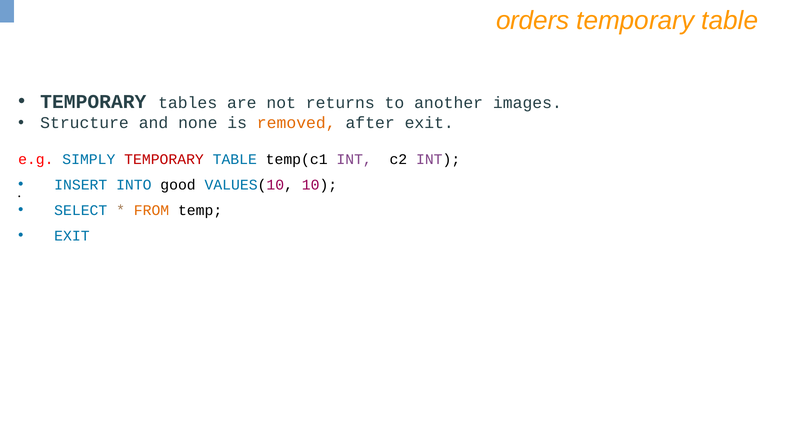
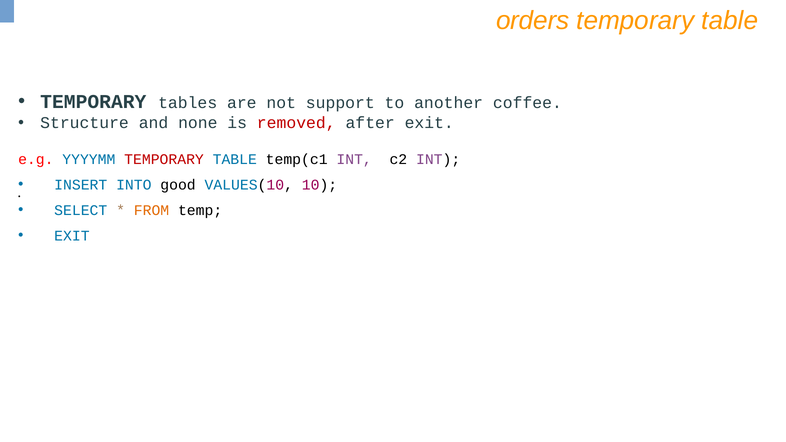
returns: returns -> support
images: images -> coffee
removed colour: orange -> red
SIMPLY: SIMPLY -> YYYYMM
